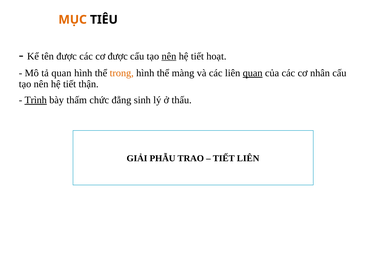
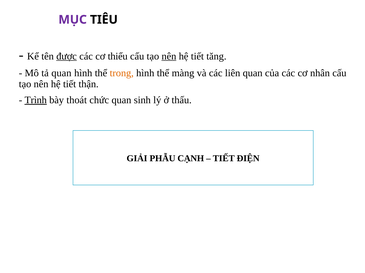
MỤC colour: orange -> purple
được at (67, 56) underline: none -> present
cơ được: được -> thiểu
hoạt: hoạt -> tăng
quan at (253, 73) underline: present -> none
thấm: thấm -> thoát
chức đẳng: đẳng -> quan
TRAO: TRAO -> CẠNH
TIẾT LIÊN: LIÊN -> ĐIỆN
